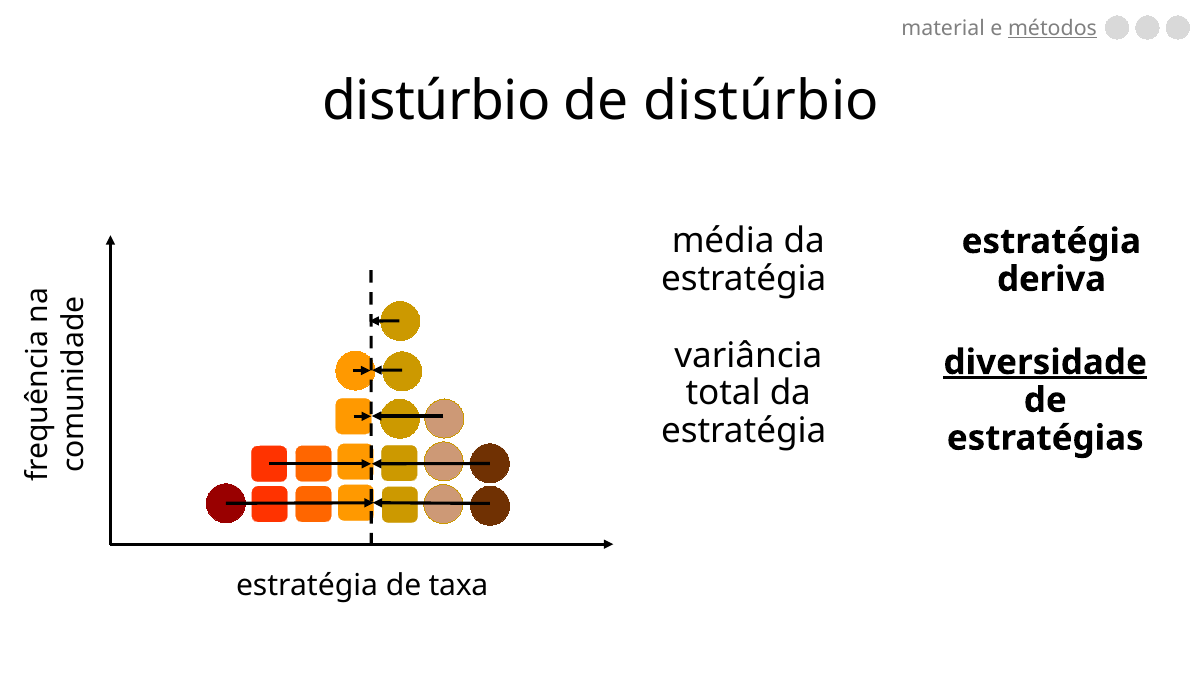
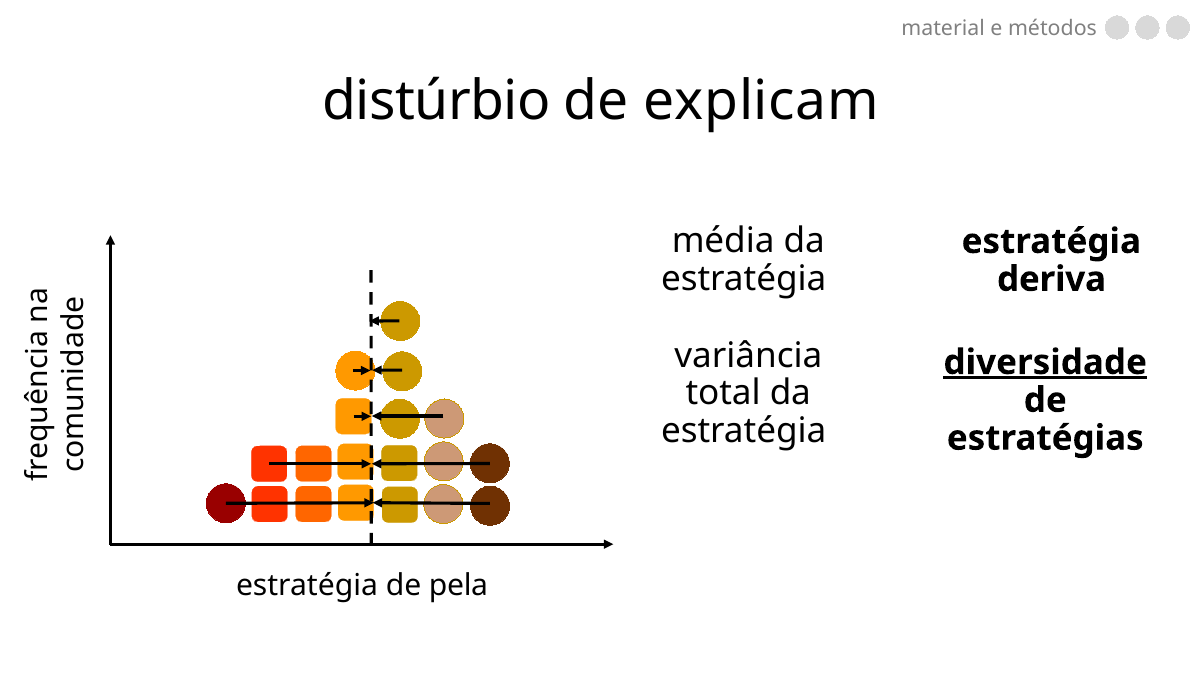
métodos underline: present -> none
de distúrbio: distúrbio -> explicam
taxa: taxa -> pela
